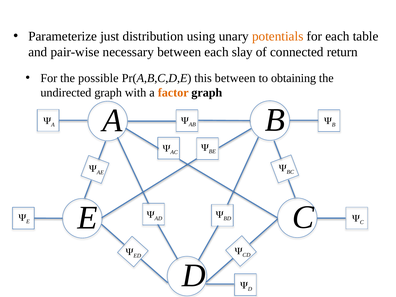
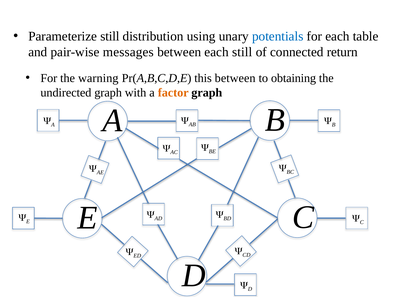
Parameterize just: just -> still
potentials colour: orange -> blue
necessary: necessary -> messages
each slay: slay -> still
possible: possible -> warning
